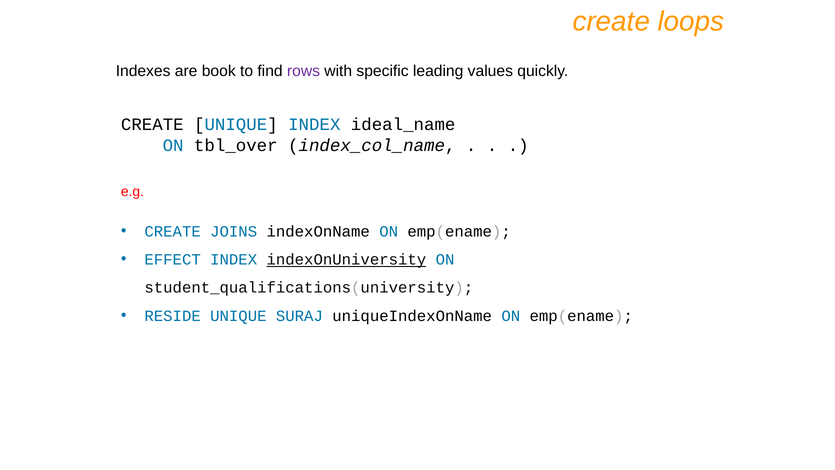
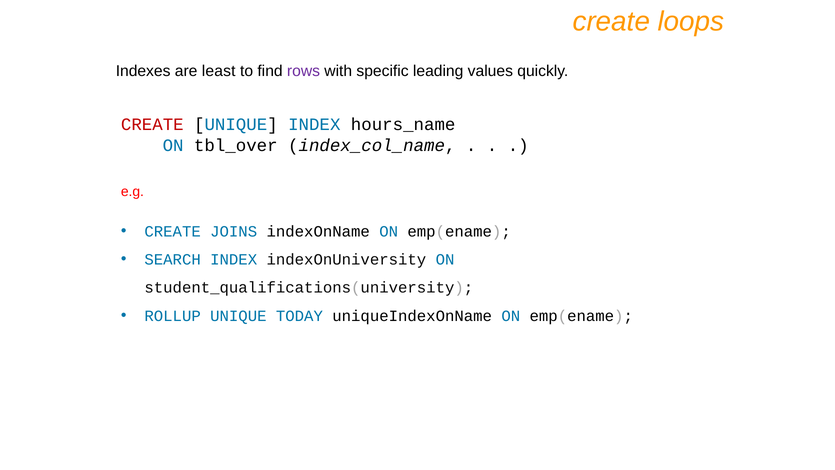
book: book -> least
CREATE at (152, 124) colour: black -> red
ideal_name: ideal_name -> hours_name
EFFECT: EFFECT -> SEARCH
indexOnUniversity underline: present -> none
RESIDE: RESIDE -> ROLLUP
SURAJ: SURAJ -> TODAY
